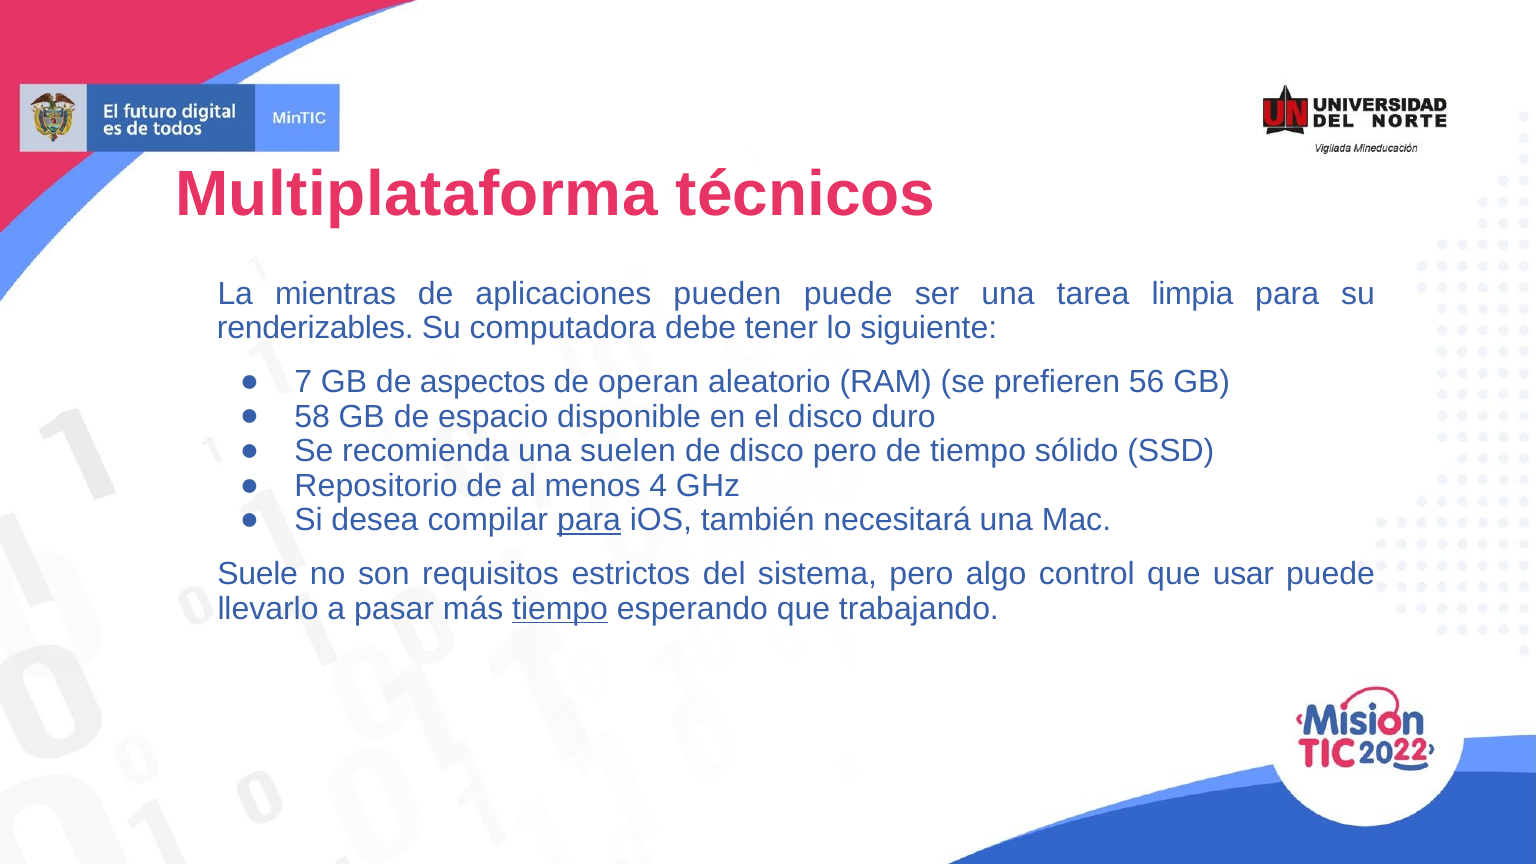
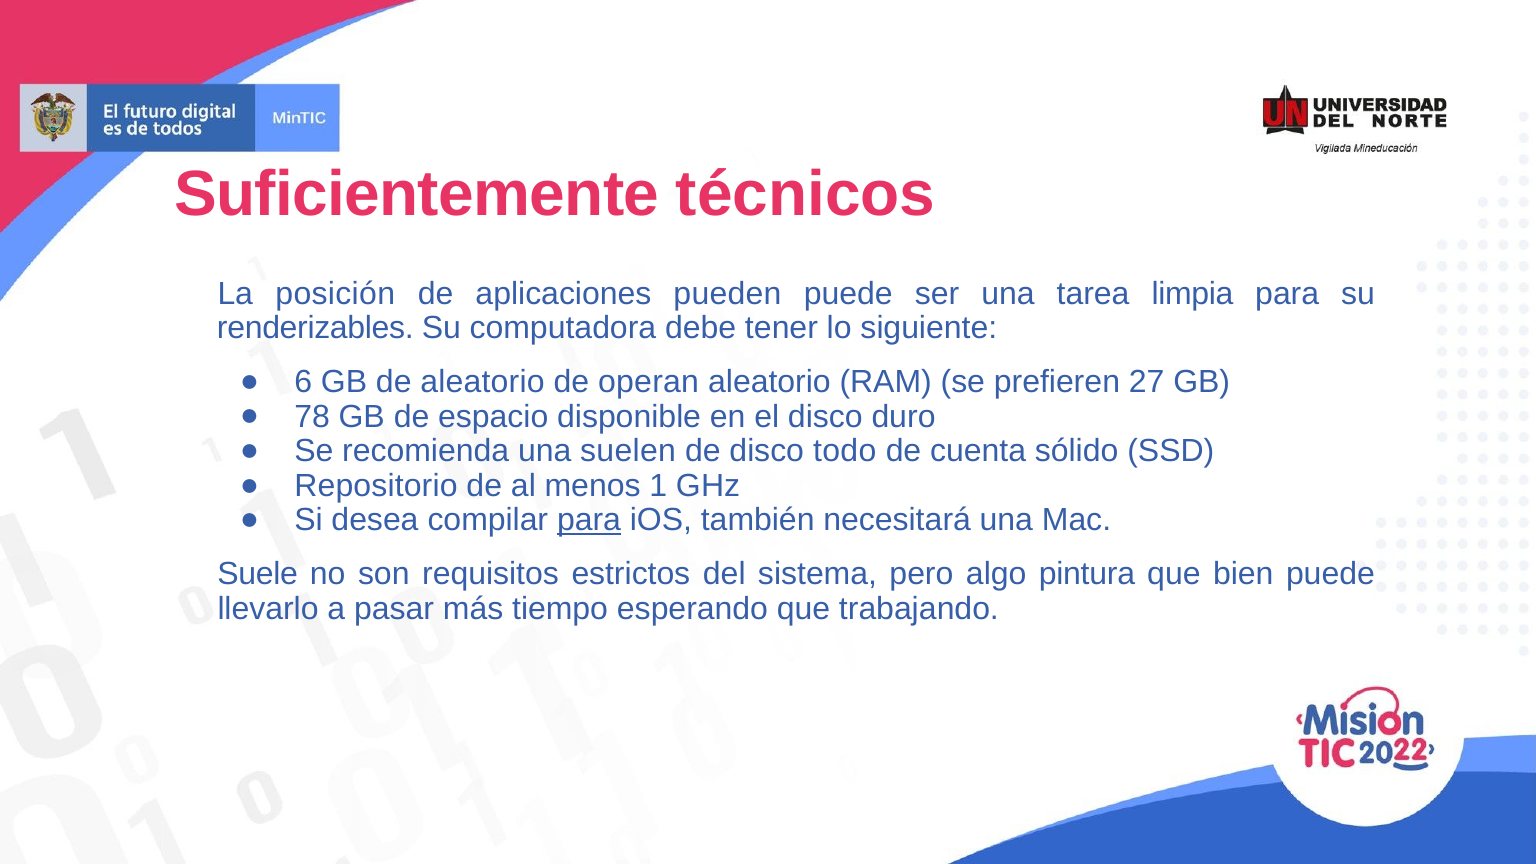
Multiplataforma: Multiplataforma -> Suficientemente
mientras: mientras -> posición
7: 7 -> 6
de aspectos: aspectos -> aleatorio
56: 56 -> 27
58: 58 -> 78
disco pero: pero -> todo
de tiempo: tiempo -> cuenta
4: 4 -> 1
control: control -> pintura
usar: usar -> bien
tiempo at (560, 609) underline: present -> none
